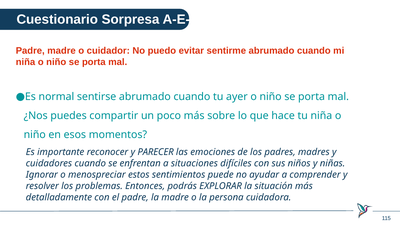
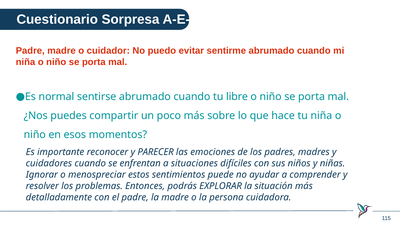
ayer: ayer -> libre
